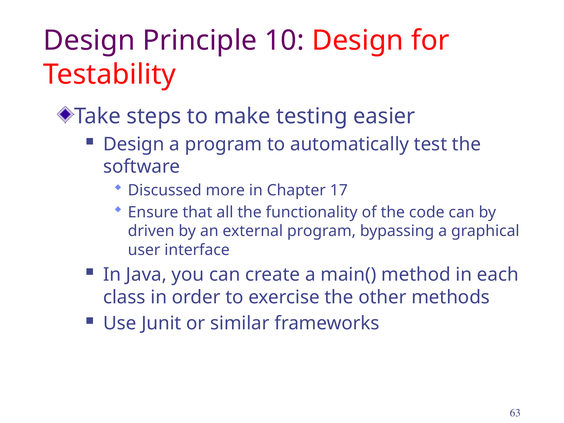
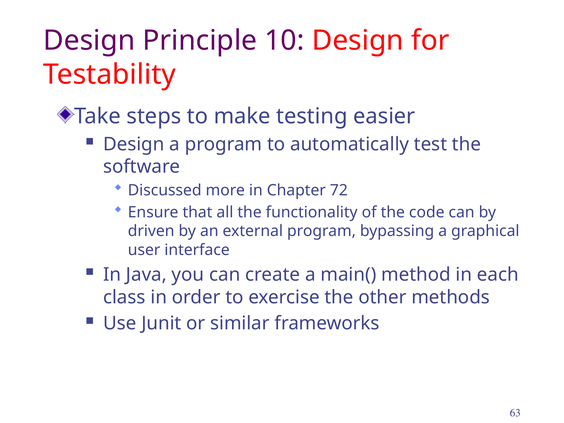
17: 17 -> 72
